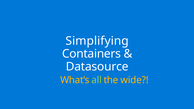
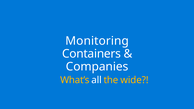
Simplifying: Simplifying -> Monitoring
Datasource: Datasource -> Companies
all colour: light green -> white
